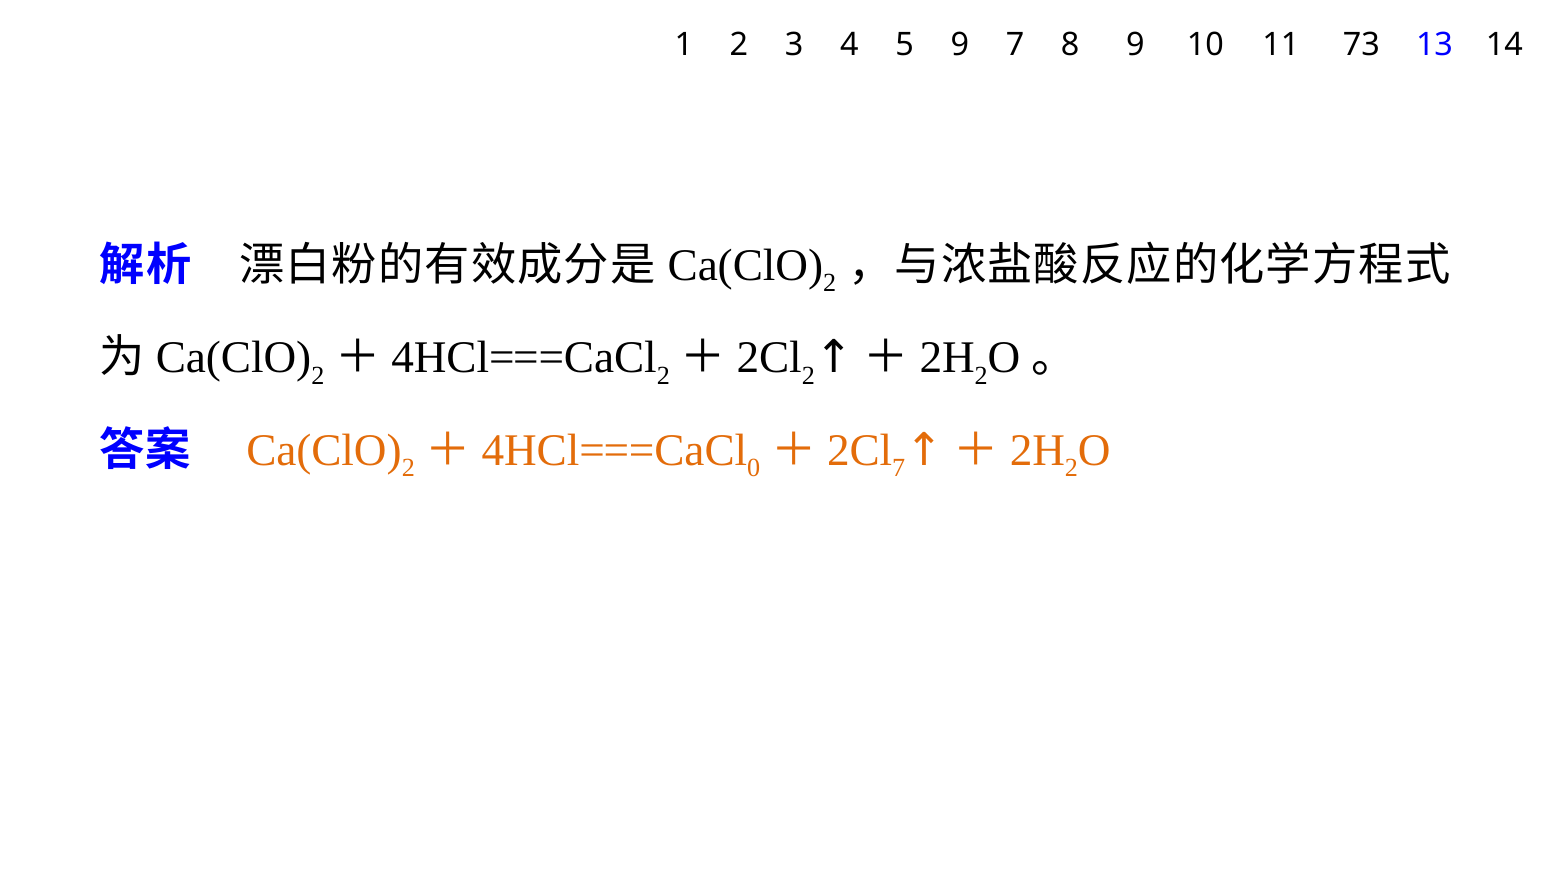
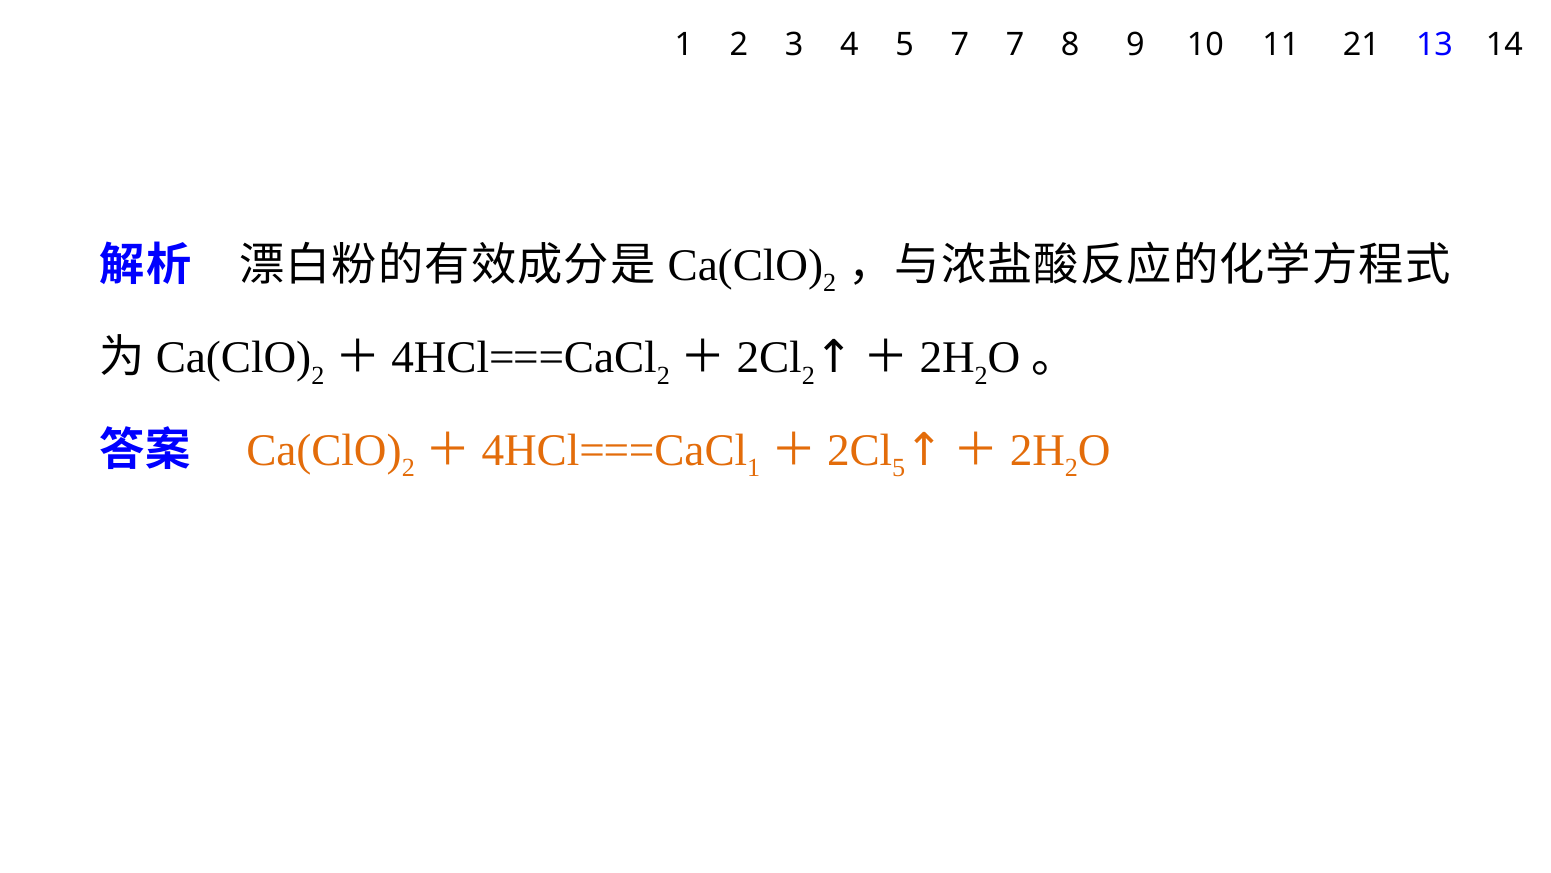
5 9: 9 -> 7
73: 73 -> 21
0 at (754, 468): 0 -> 1
7 at (899, 468): 7 -> 5
